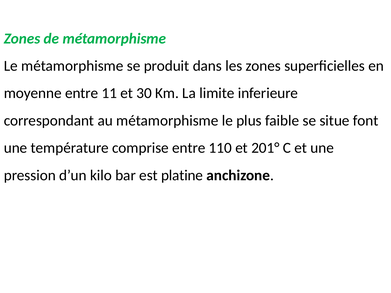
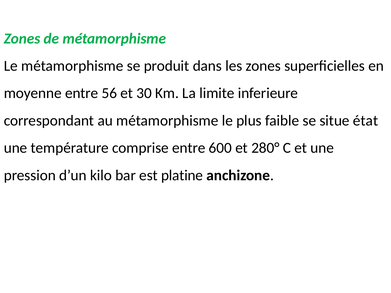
11: 11 -> 56
font: font -> état
110: 110 -> 600
201°: 201° -> 280°
